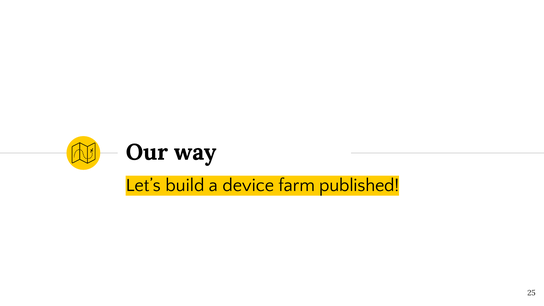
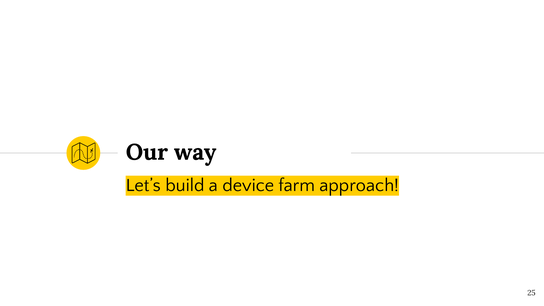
published: published -> approach
